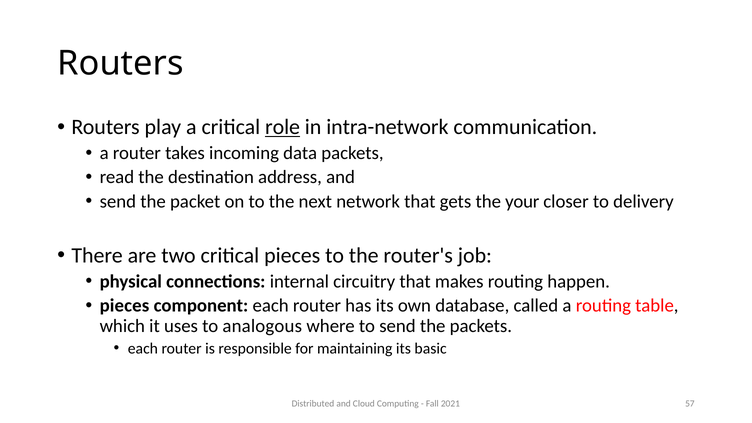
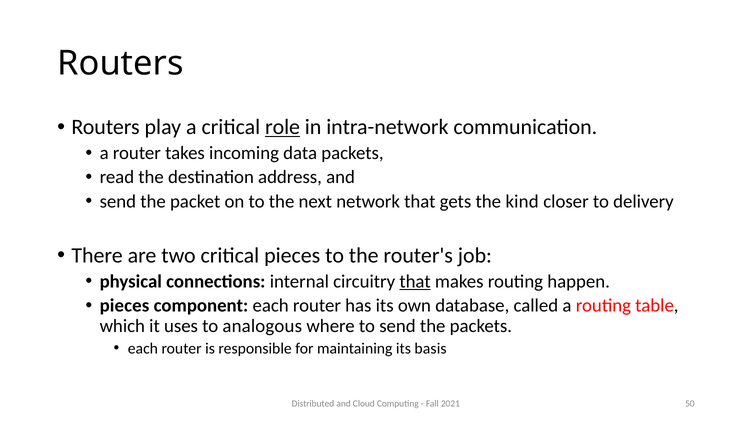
your: your -> kind
that at (415, 281) underline: none -> present
basic: basic -> basis
57: 57 -> 50
